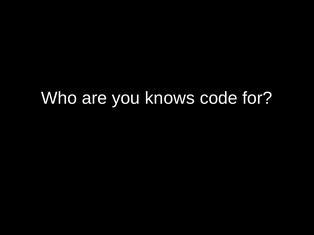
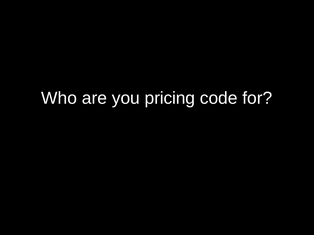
knows: knows -> pricing
